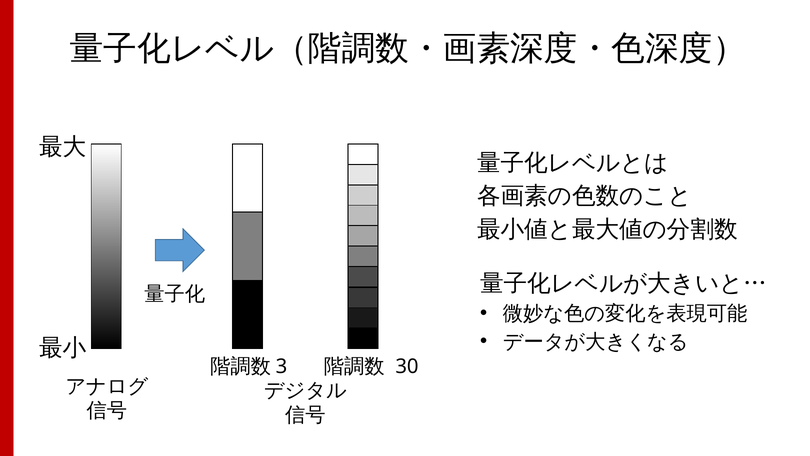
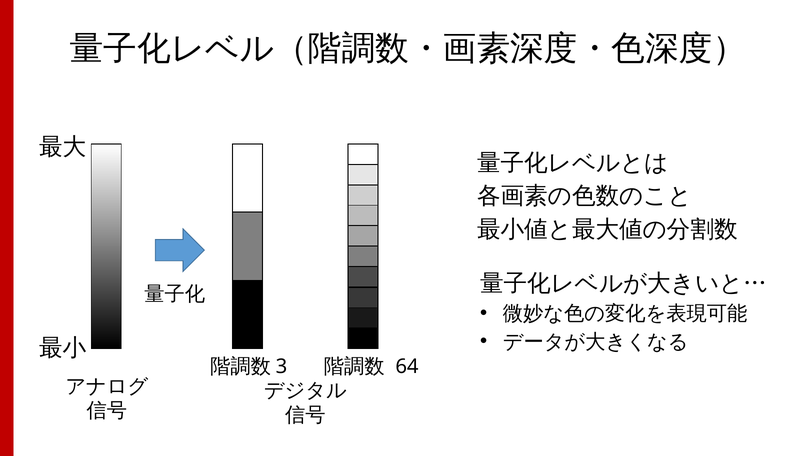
30: 30 -> 64
